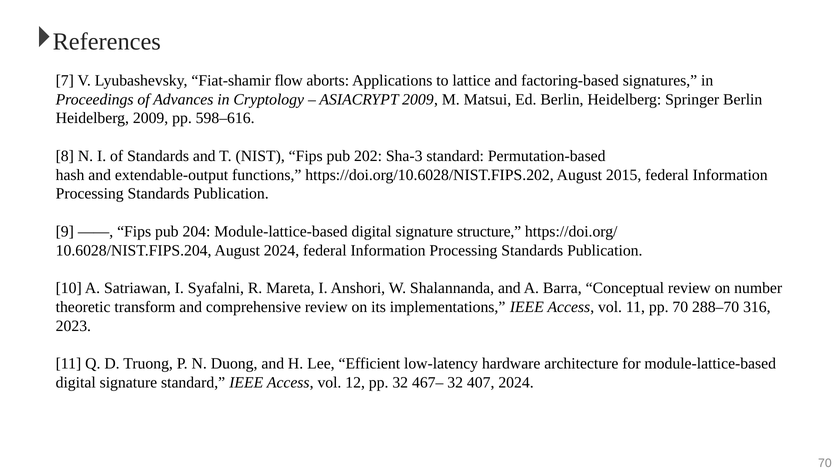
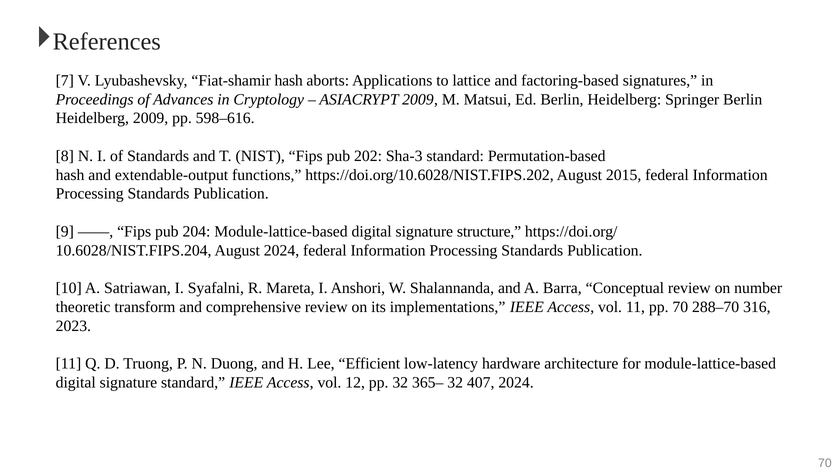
Fiat-shamir flow: flow -> hash
467–: 467– -> 365–
